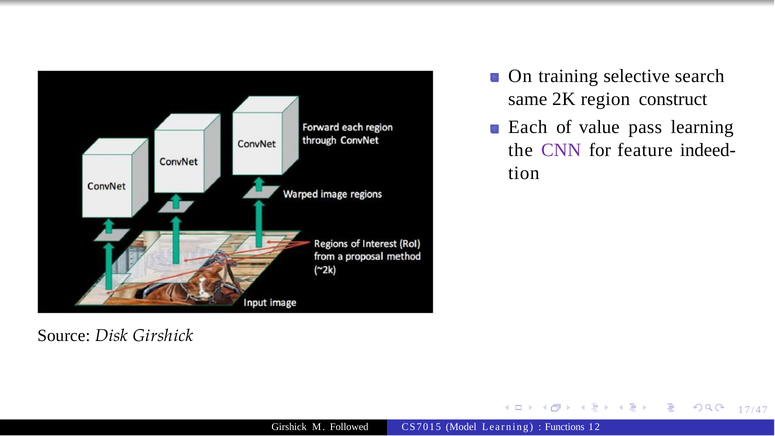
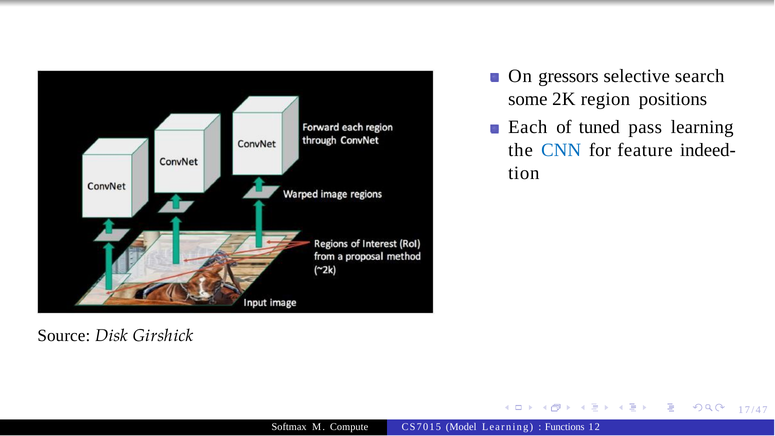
training: training -> gressors
same: same -> some
construct: construct -> positions
value: value -> tuned
CNN colour: purple -> blue
Girshick at (289, 427): Girshick -> Softmax
Followed: Followed -> Compute
